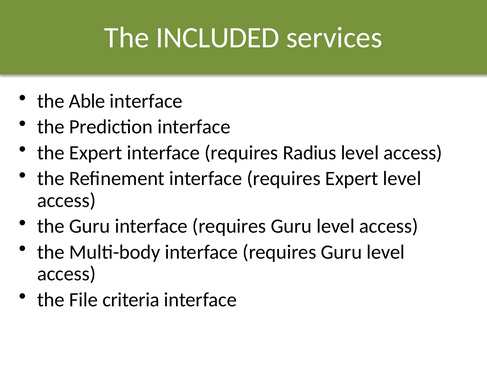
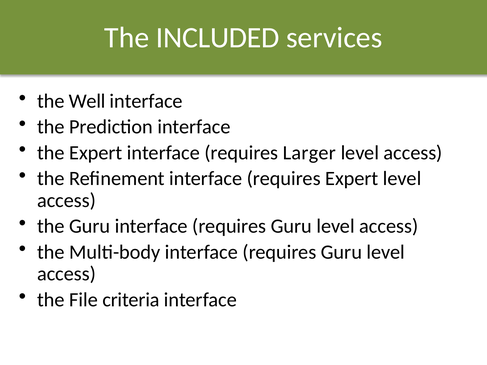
Able: Able -> Well
Radius: Radius -> Larger
